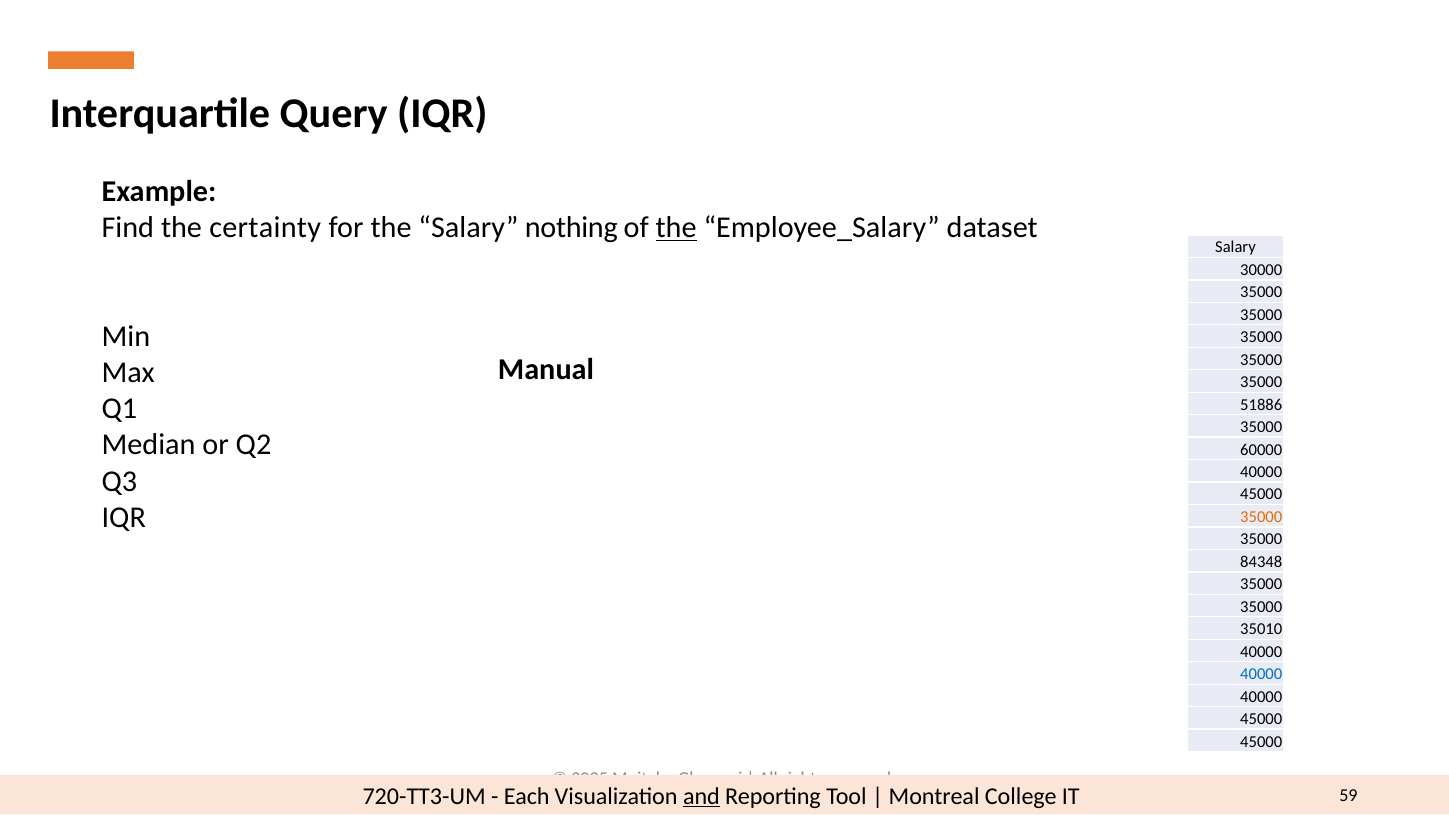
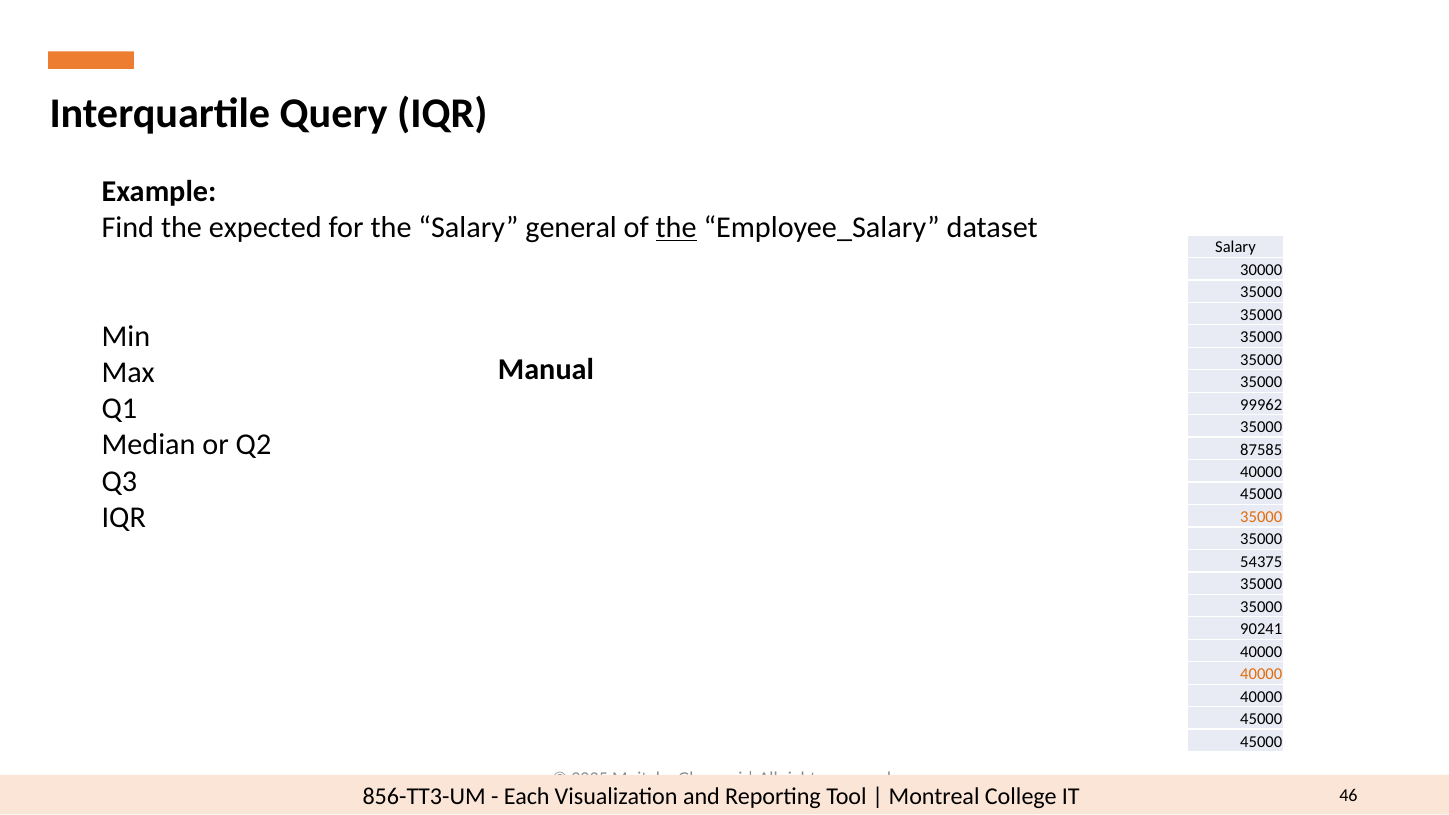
certainty: certainty -> expected
nothing: nothing -> general
51886: 51886 -> 99962
60000: 60000 -> 87585
84348: 84348 -> 54375
35010: 35010 -> 90241
40000 at (1261, 674) colour: blue -> orange
720-TT3-UM: 720-TT3-UM -> 856-TT3-UM
and underline: present -> none
59: 59 -> 46
